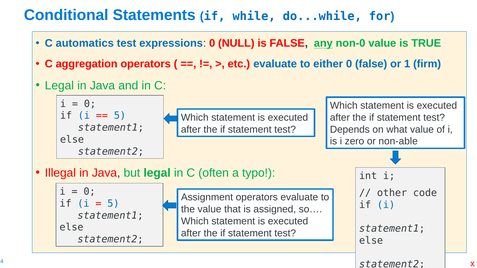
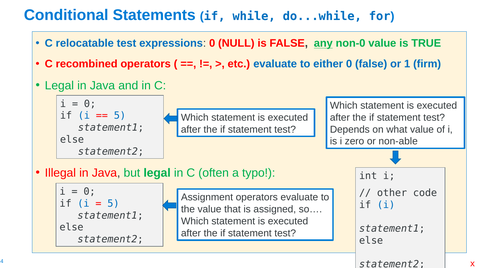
automatics: automatics -> relocatable
aggregation: aggregation -> recombined
